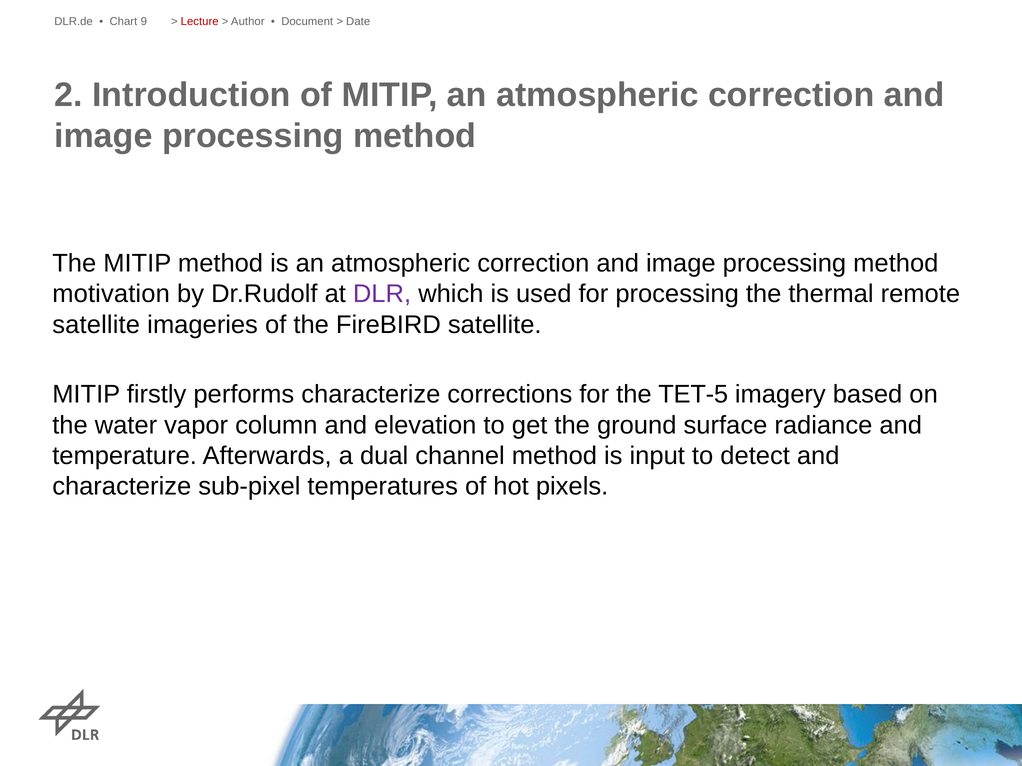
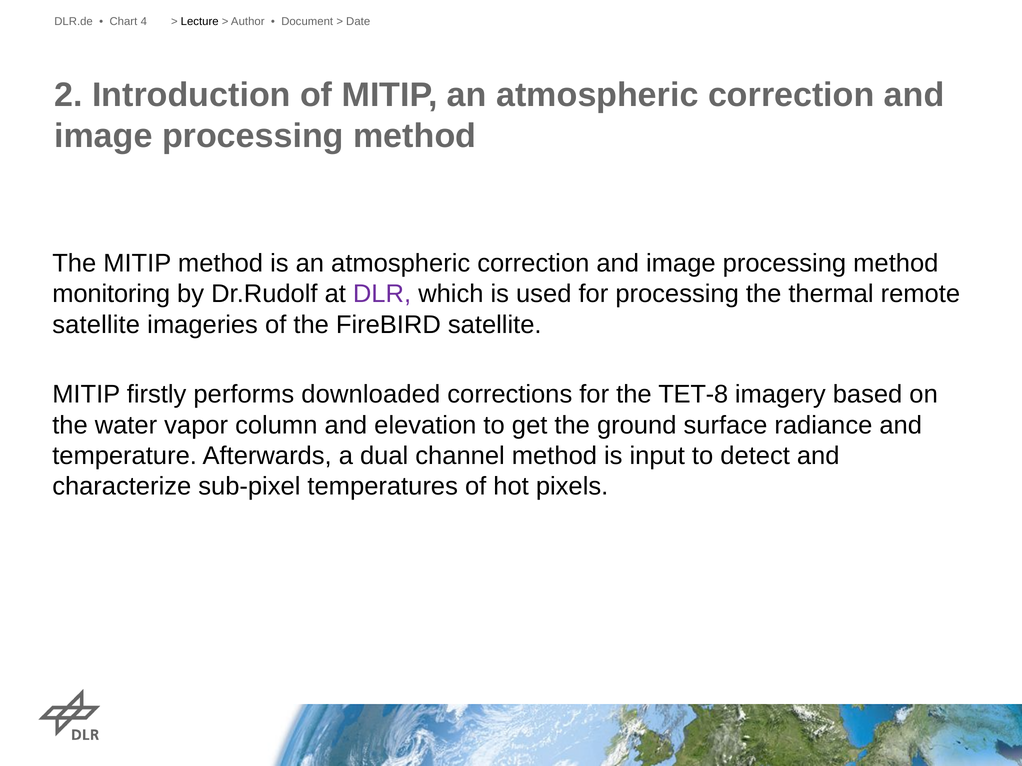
9: 9 -> 4
Lecture colour: red -> black
motivation: motivation -> monitoring
performs characterize: characterize -> downloaded
TET-5: TET-5 -> TET-8
